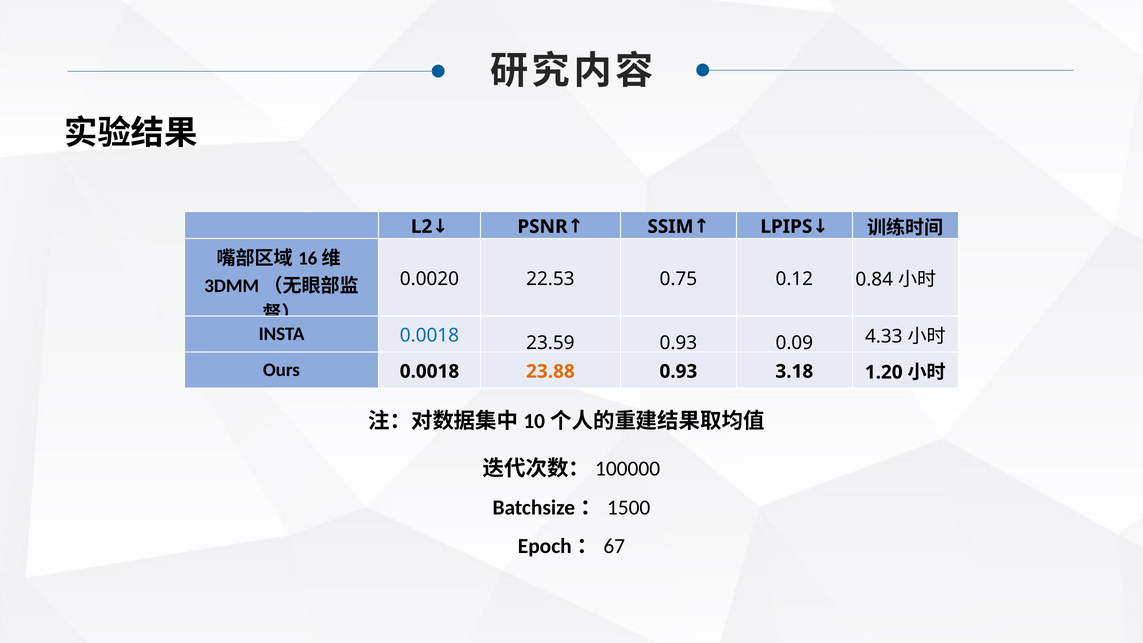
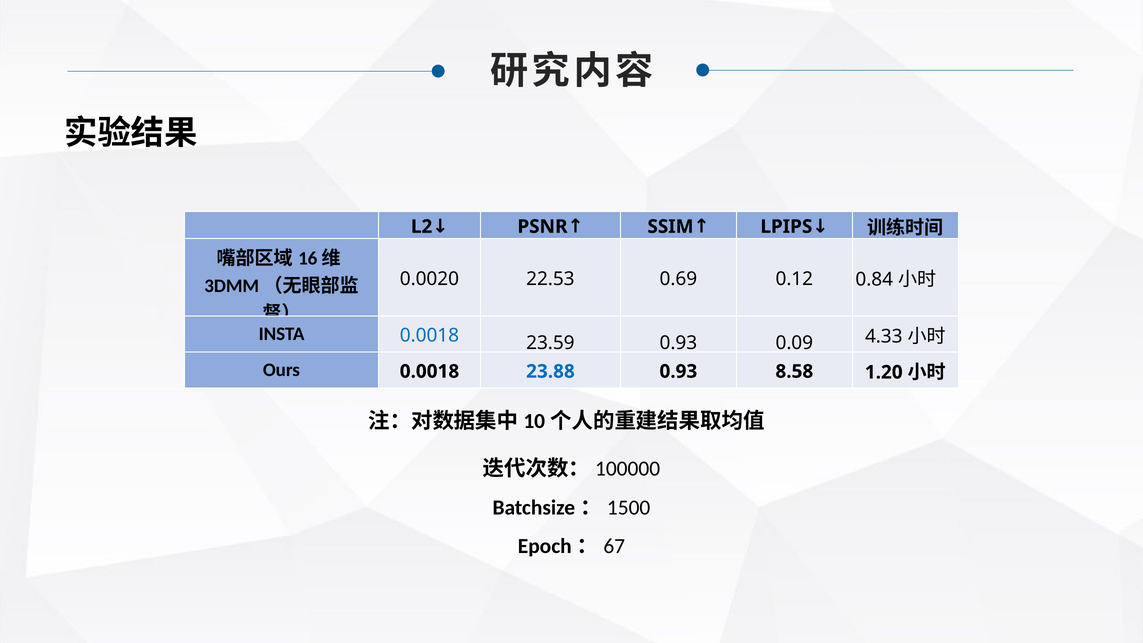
0.75: 0.75 -> 0.69
23.88 colour: orange -> blue
3.18: 3.18 -> 8.58
